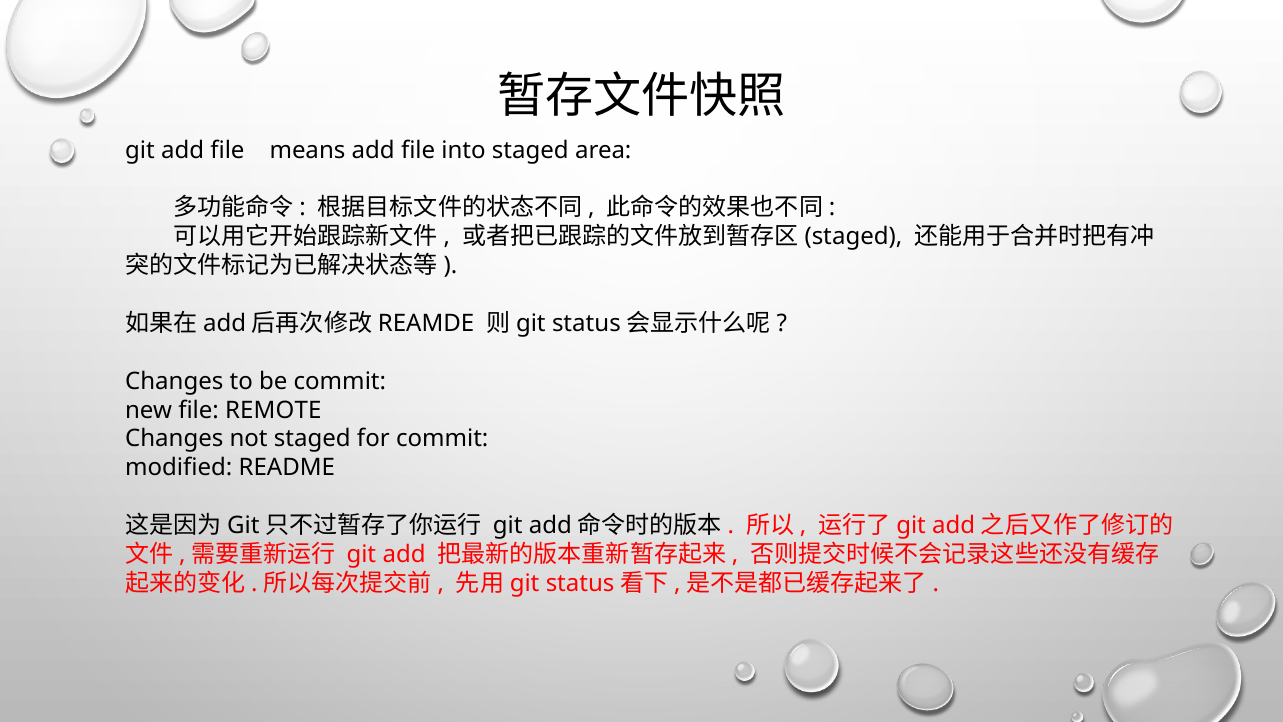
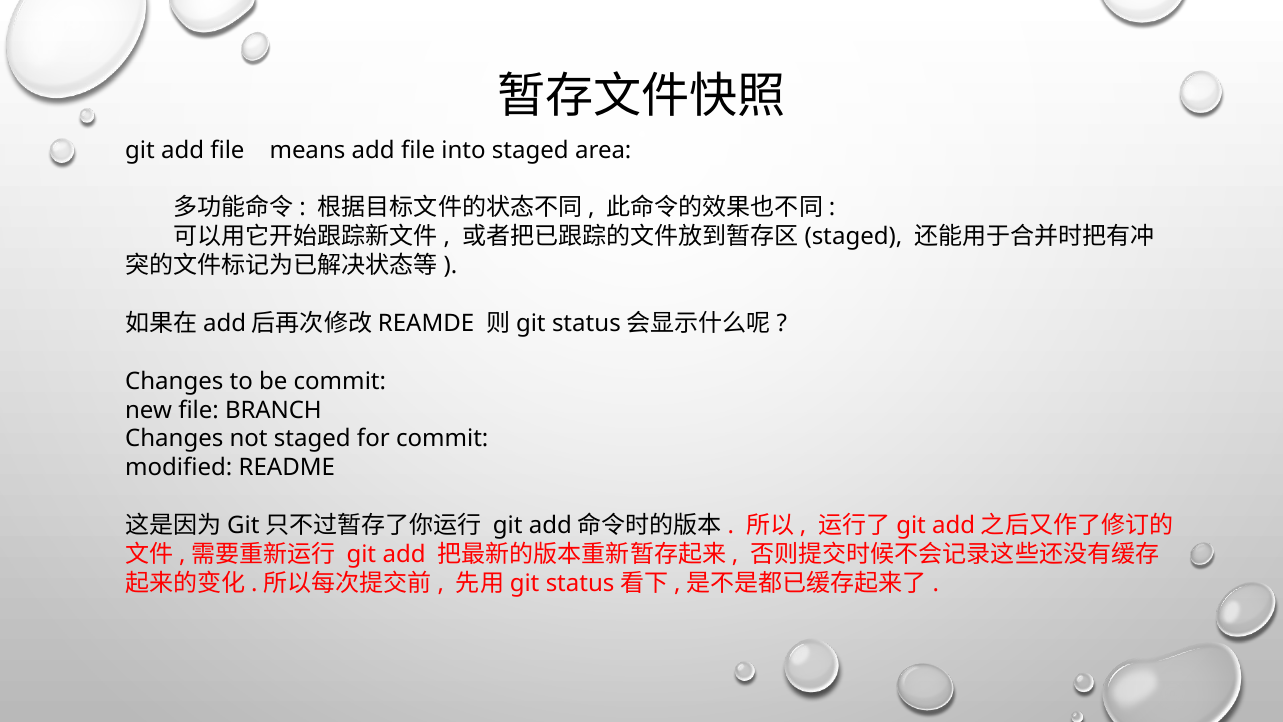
REMOTE: REMOTE -> BRANCH
